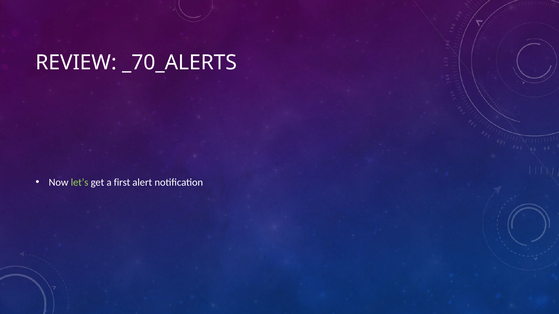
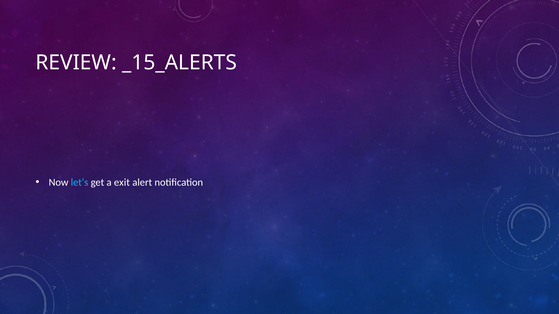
_70_ALERTS: _70_ALERTS -> _15_ALERTS
let’s colour: light green -> light blue
first: first -> exit
